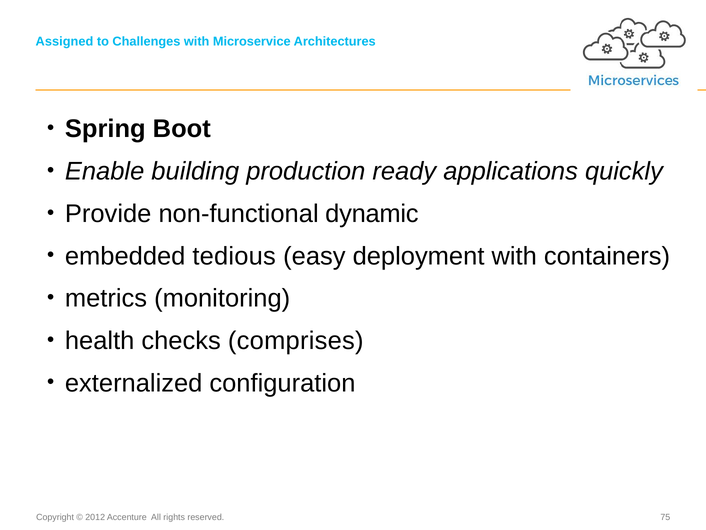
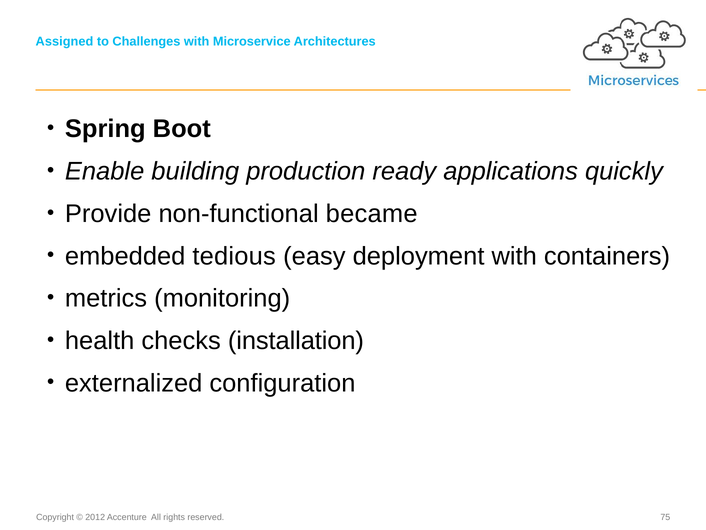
dynamic: dynamic -> became
comprises: comprises -> installation
